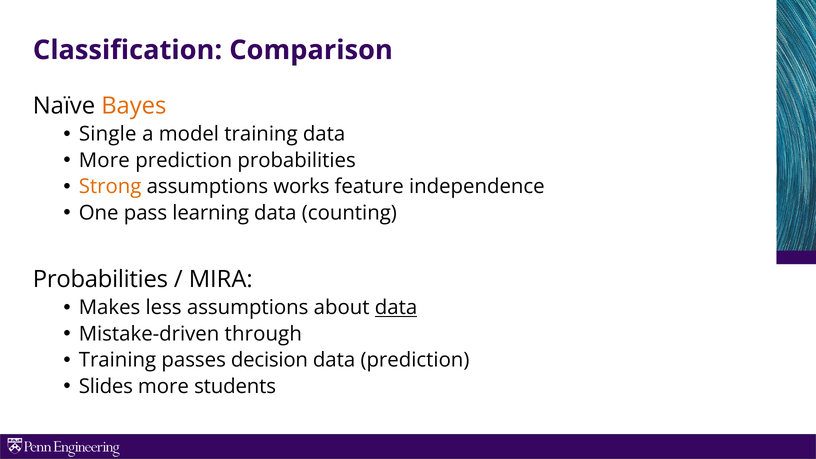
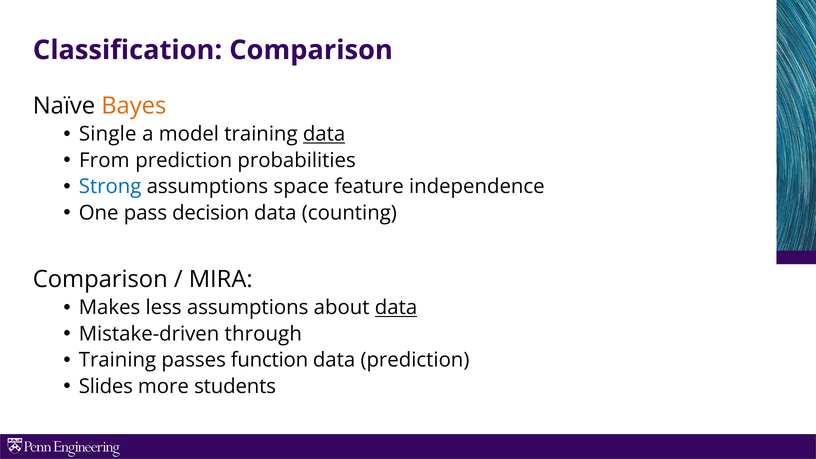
data at (324, 134) underline: none -> present
More at (104, 160): More -> From
Strong colour: orange -> blue
works: works -> space
learning: learning -> decision
Probabilities at (100, 280): Probabilities -> Comparison
decision: decision -> function
